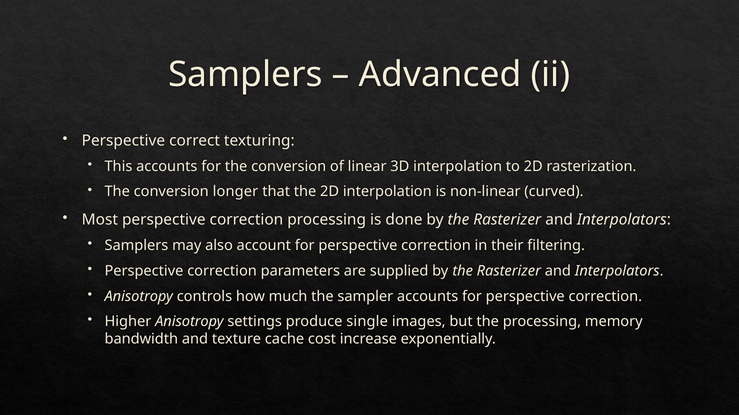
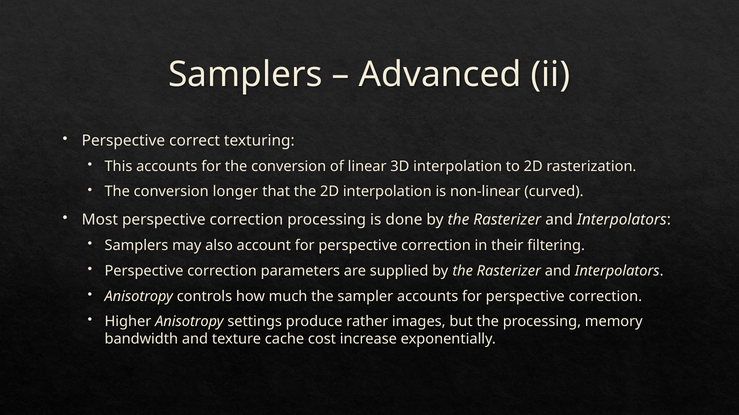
single: single -> rather
